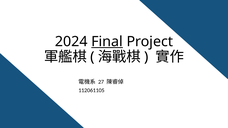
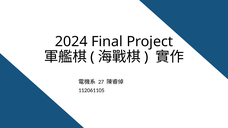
Final underline: present -> none
